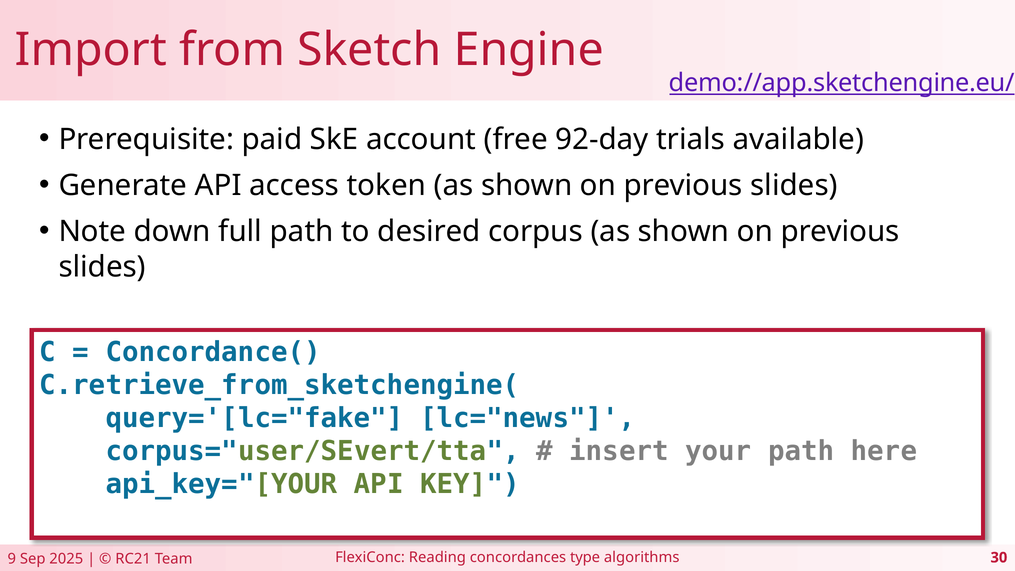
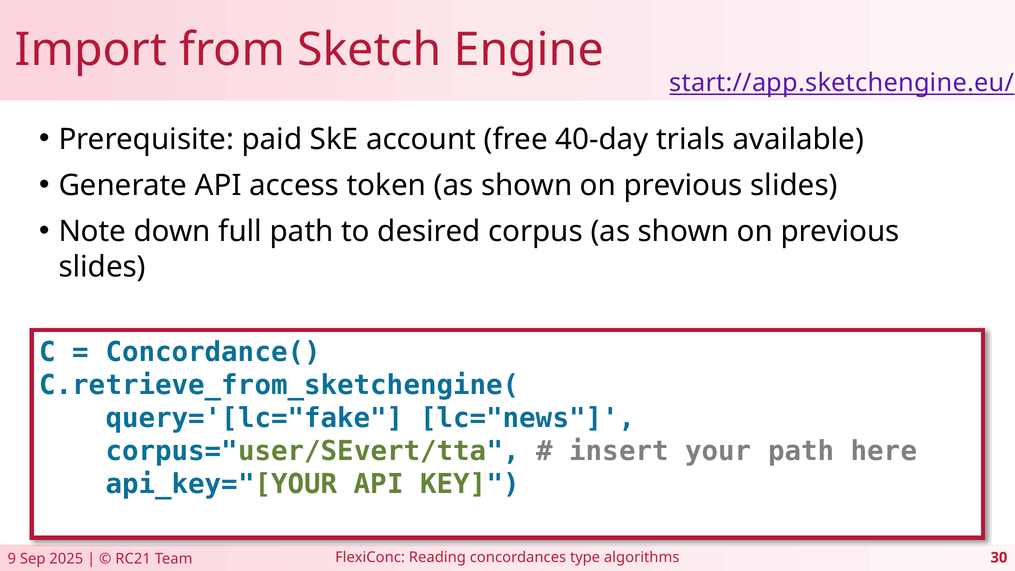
demo://app.sketchengine.eu/: demo://app.sketchengine.eu/ -> start://app.sketchengine.eu/
92-day: 92-day -> 40-day
